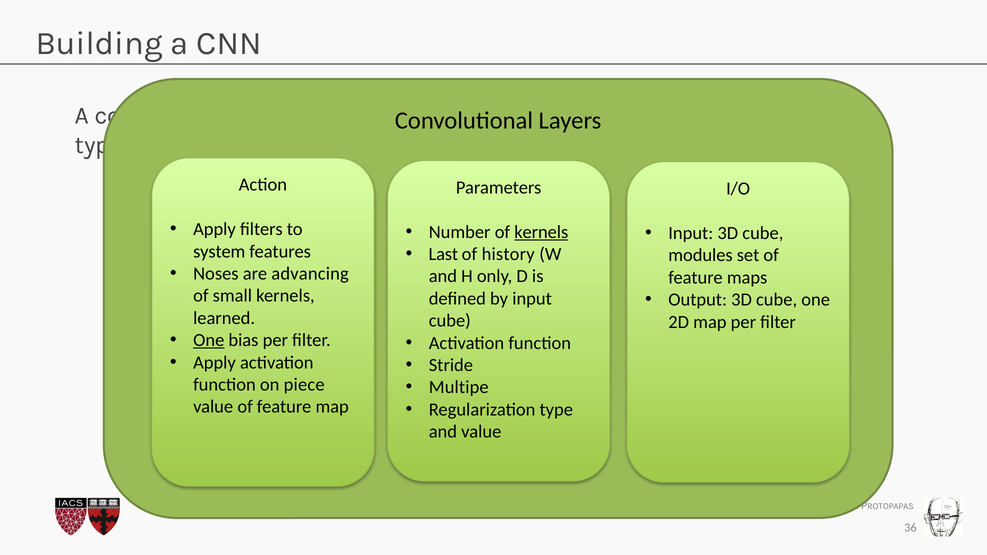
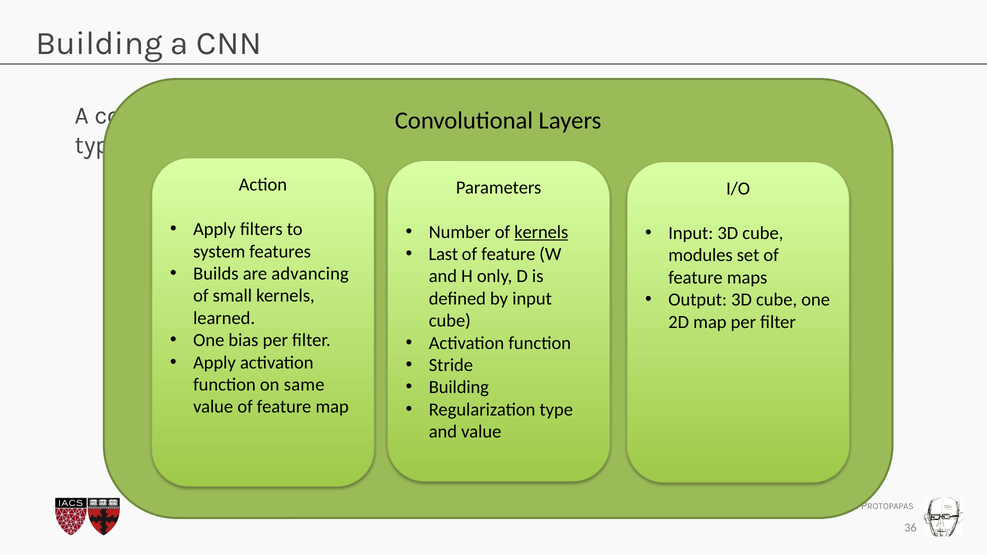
history at (508, 254): history -> feature
Noses: Noses -> Builds
One at (209, 340) underline: present -> none
piece: piece -> same
Multipe at (459, 387): Multipe -> Building
